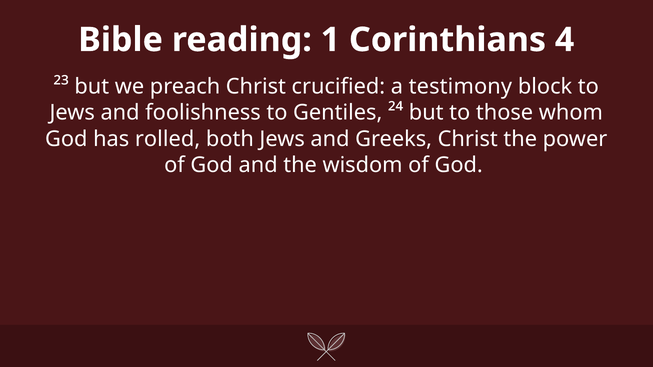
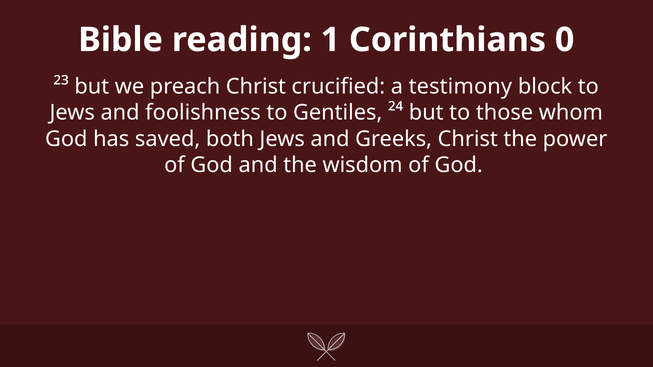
4: 4 -> 0
rolled: rolled -> saved
